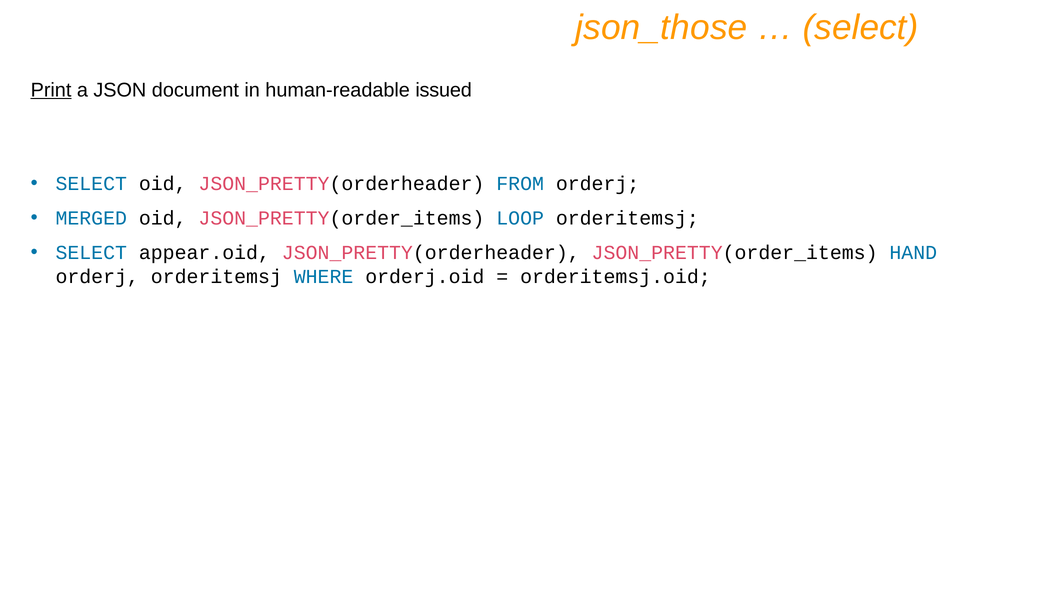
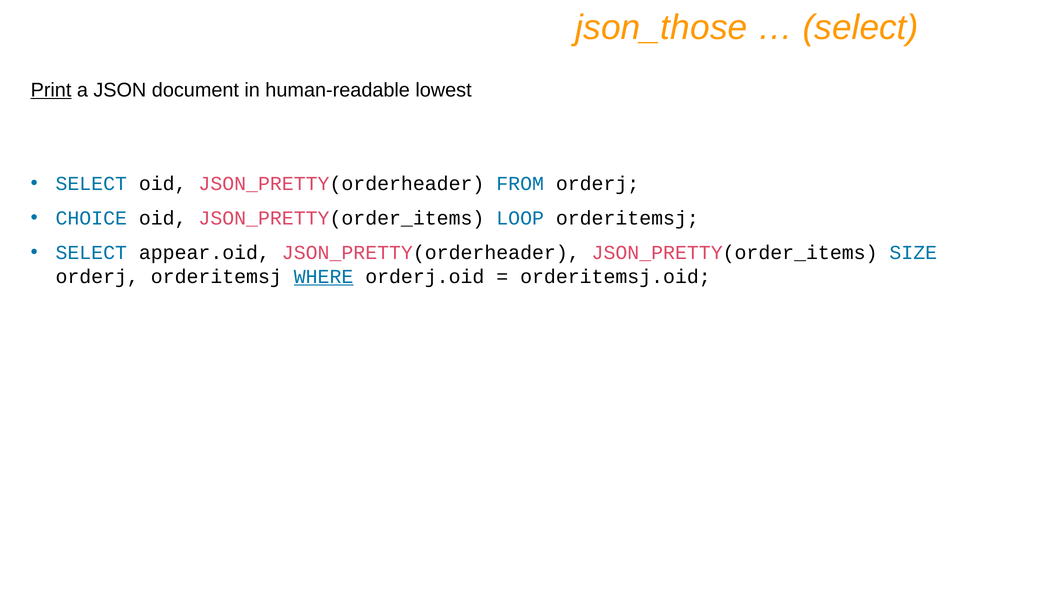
issued: issued -> lowest
MERGED: MERGED -> CHOICE
HAND: HAND -> SIZE
WHERE underline: none -> present
